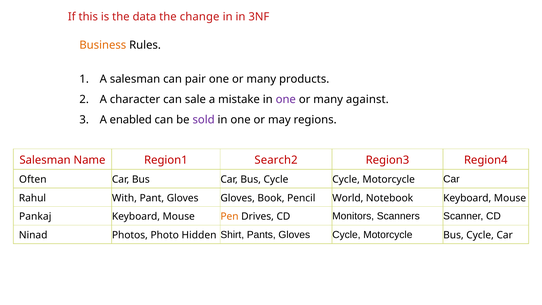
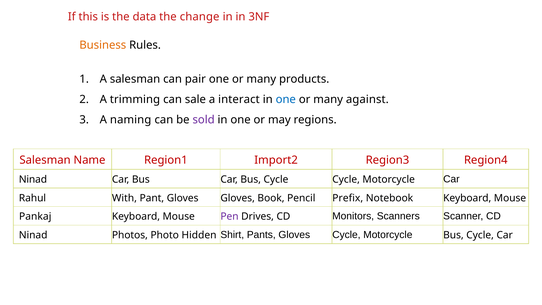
character: character -> trimming
mistake: mistake -> interact
one at (286, 99) colour: purple -> blue
enabled: enabled -> naming
Search2: Search2 -> Import2
Often at (33, 179): Often -> Ninad
World: World -> Prefix
Pen colour: orange -> purple
